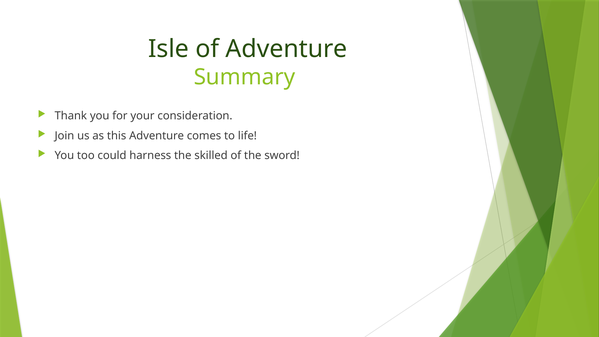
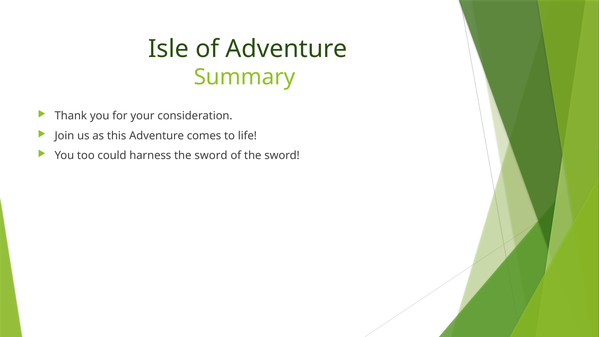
harness the skilled: skilled -> sword
